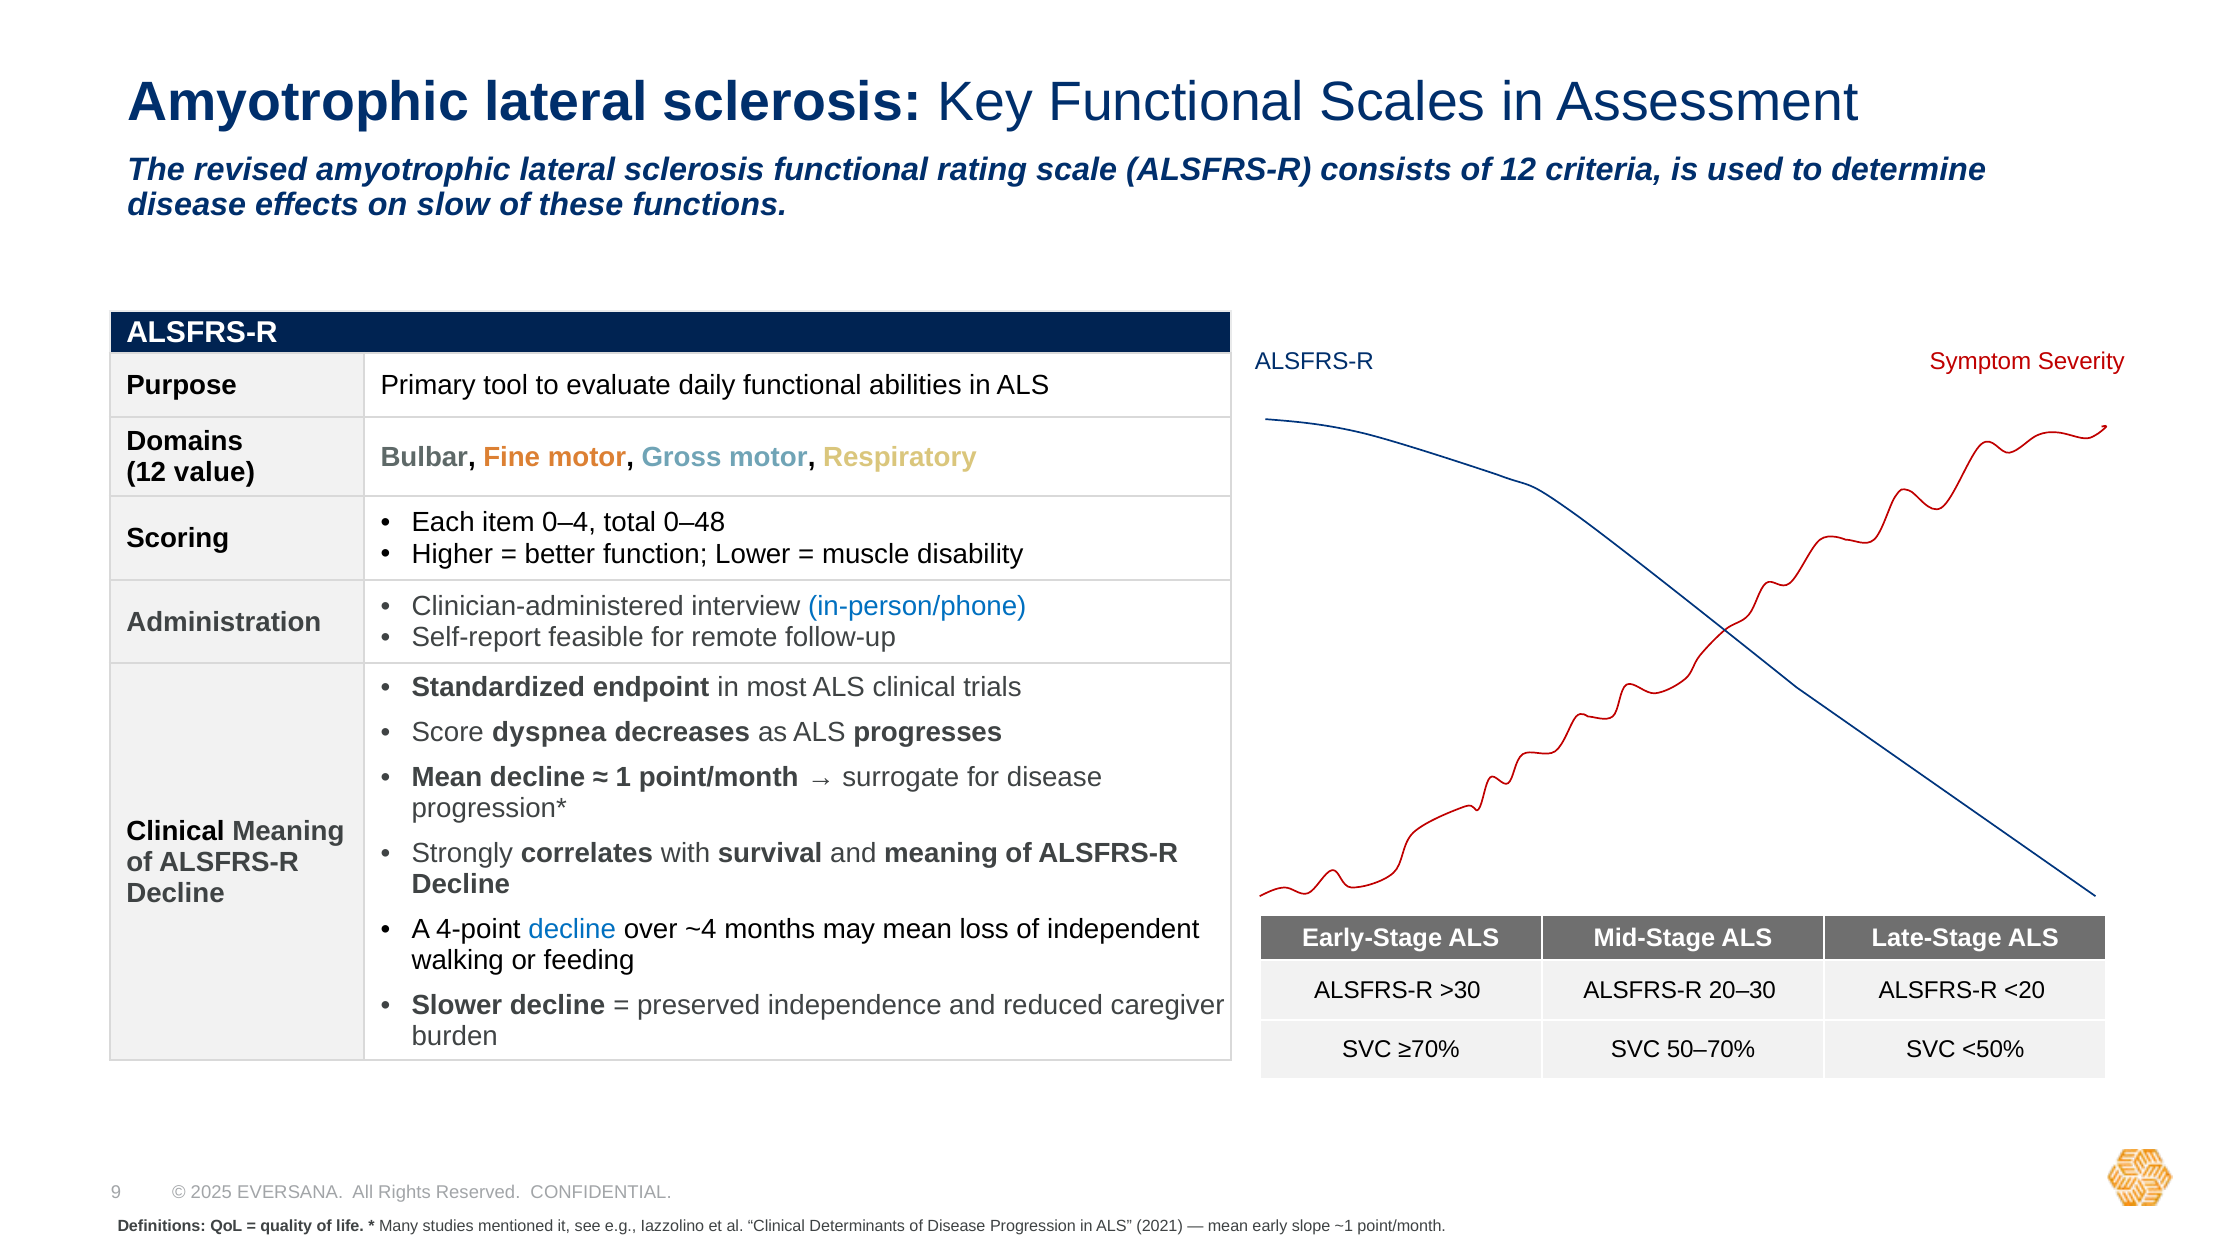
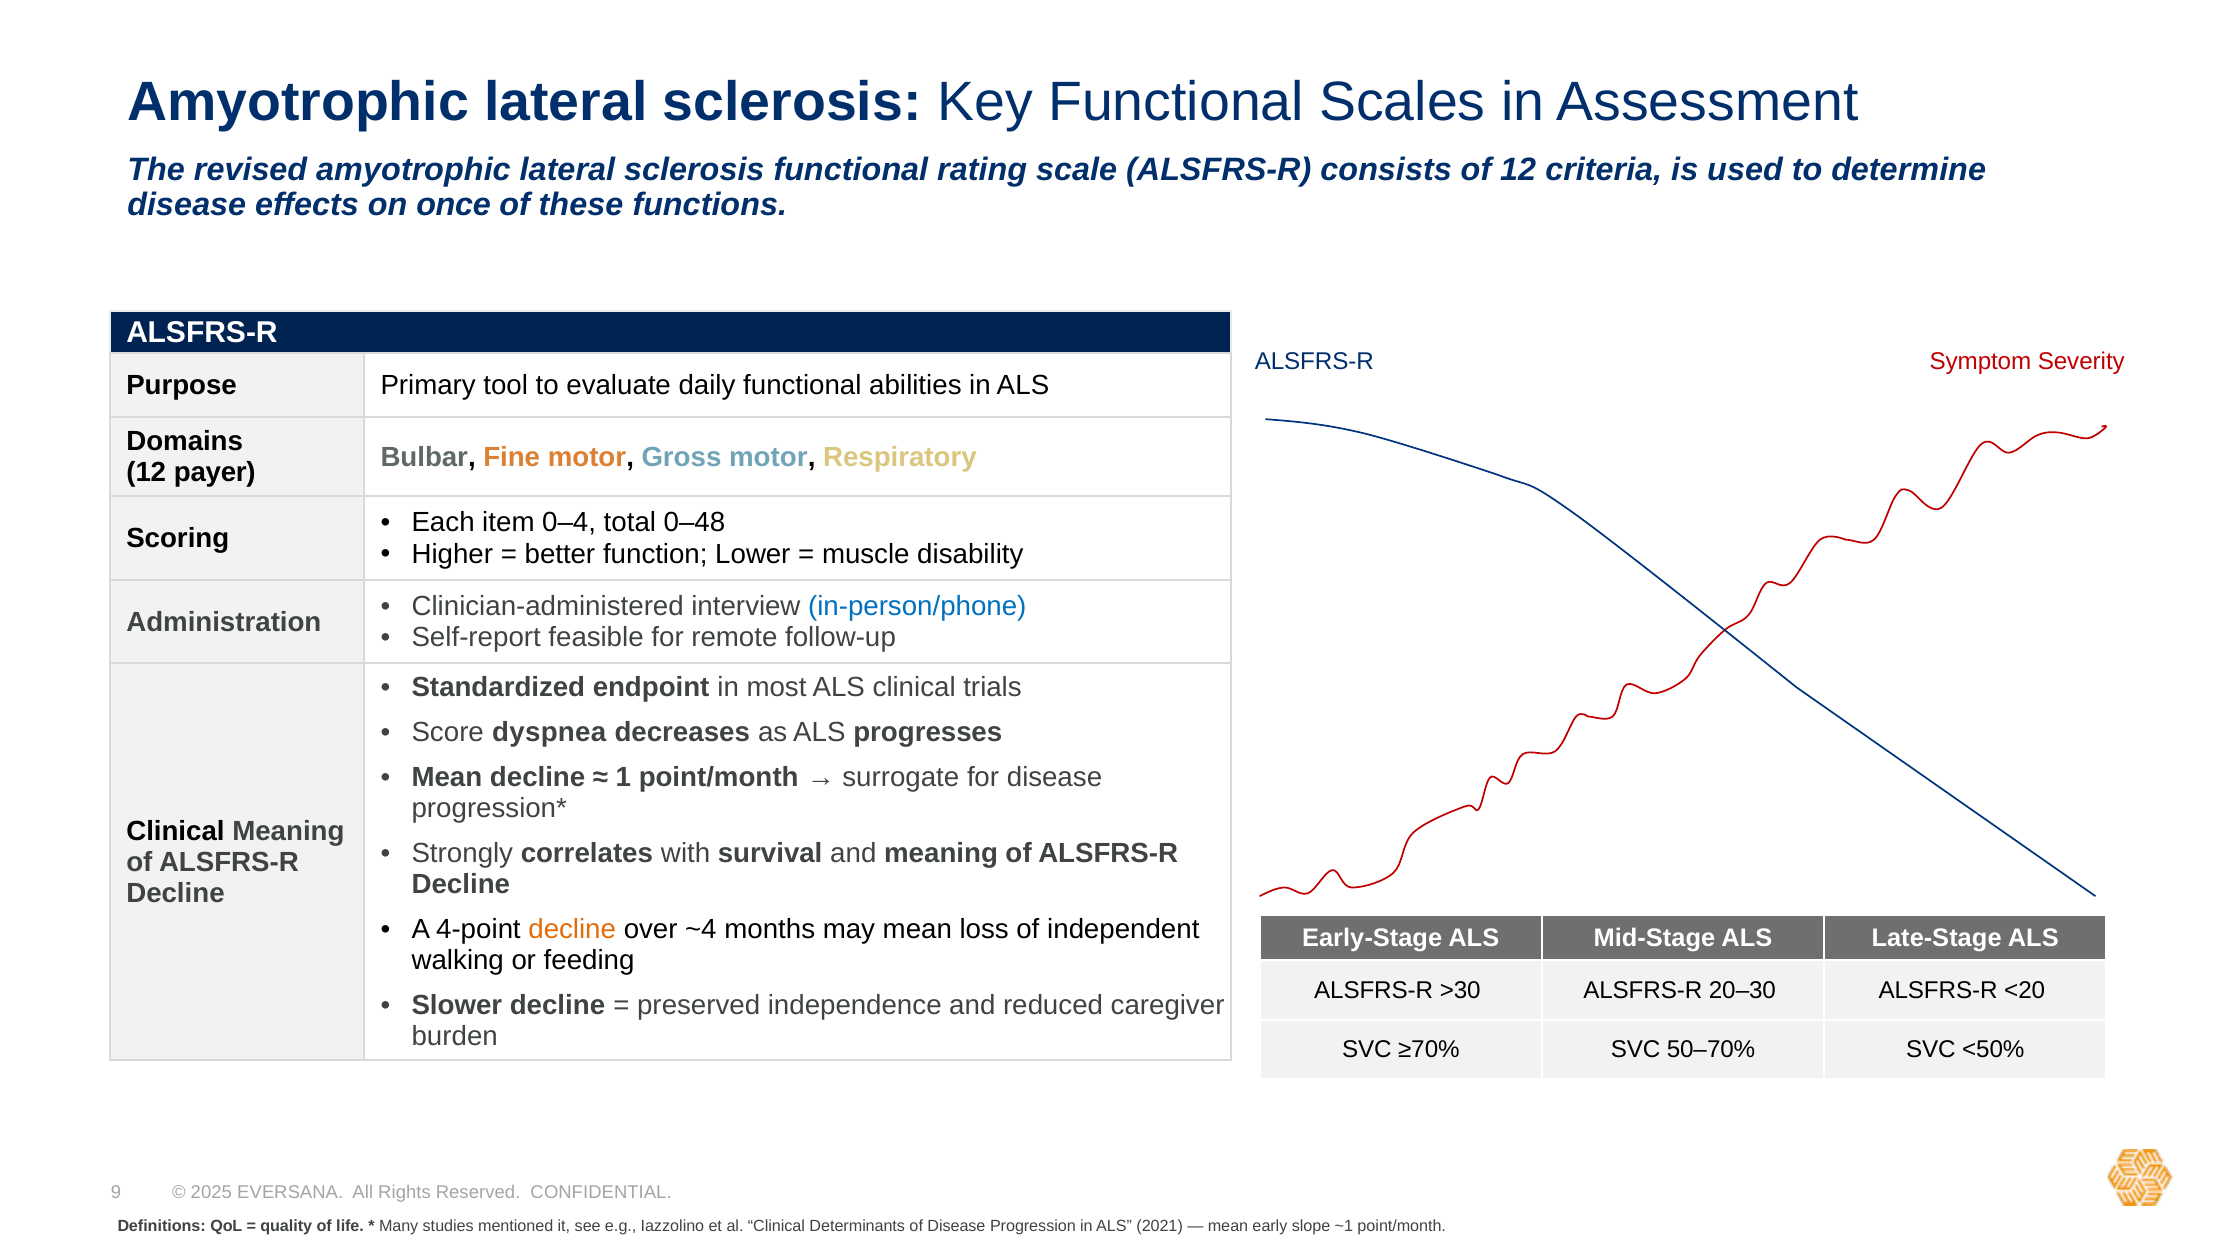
slow: slow -> once
value: value -> payer
decline at (572, 929) colour: blue -> orange
